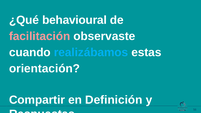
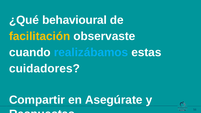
facilitación colour: pink -> yellow
orientación: orientación -> cuidadores
Definición: Definición -> Asegúrate
